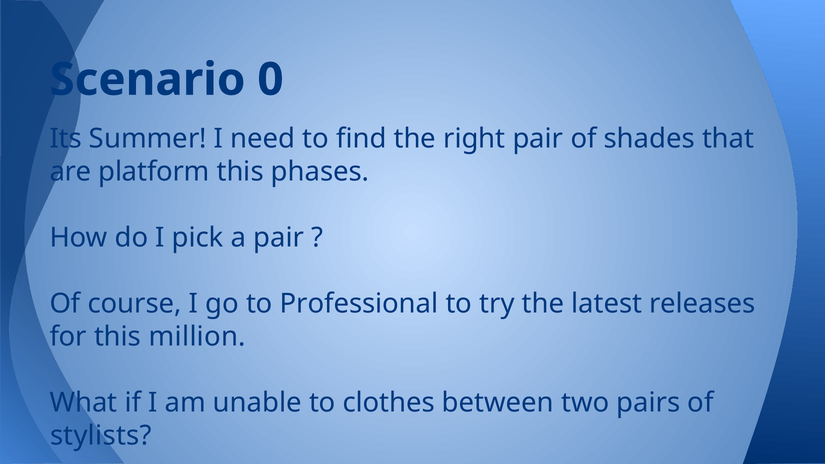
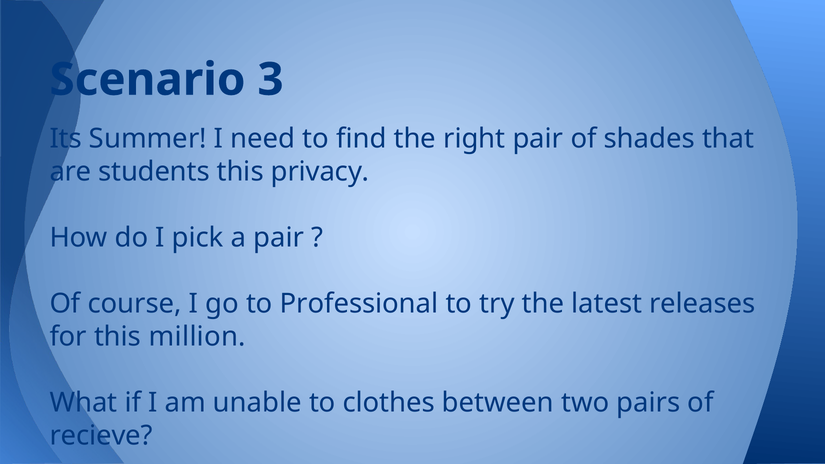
0: 0 -> 3
platform: platform -> students
phases: phases -> privacy
stylists: stylists -> recieve
